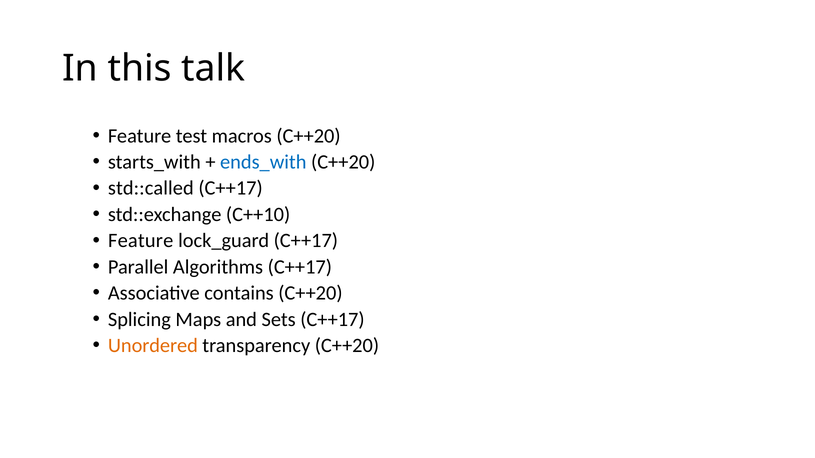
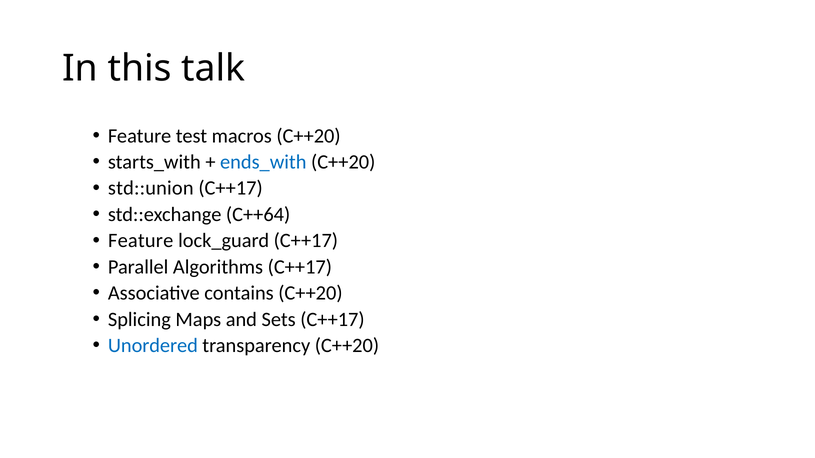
std::called: std::called -> std::union
C++10: C++10 -> C++64
Unordered colour: orange -> blue
